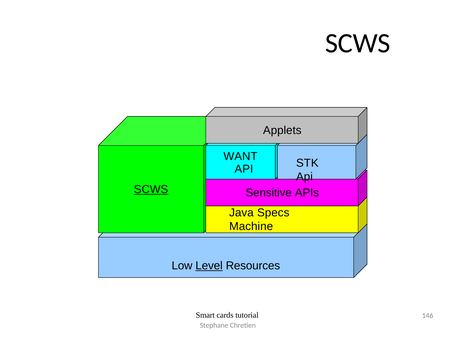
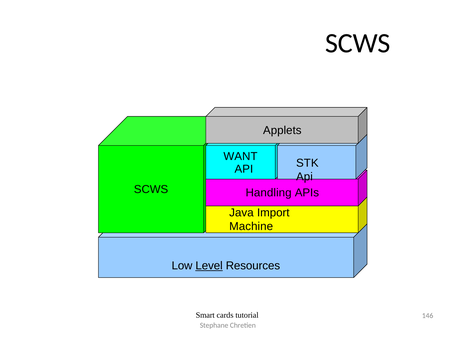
SCWS at (151, 189) underline: present -> none
Sensitive: Sensitive -> Handling
Specs: Specs -> Import
